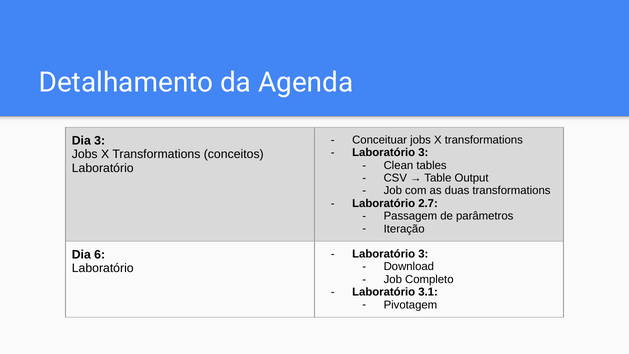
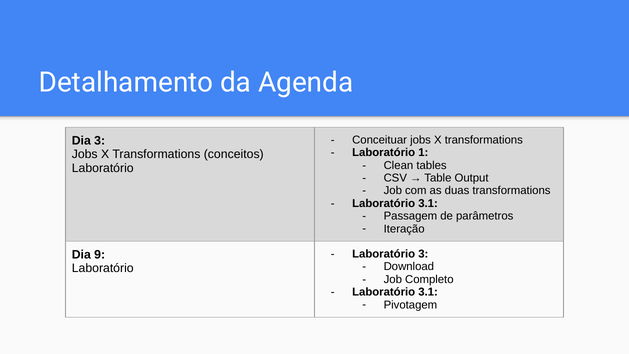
3 at (423, 153): 3 -> 1
2.7 at (428, 203): 2.7 -> 3.1
6: 6 -> 9
